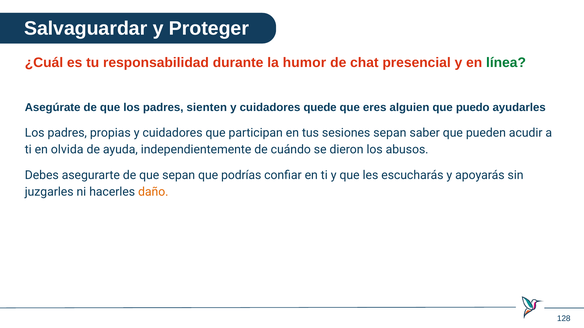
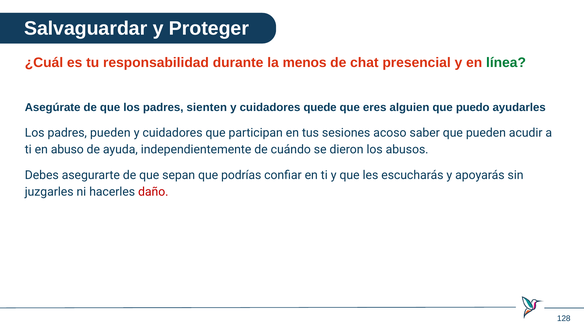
humor: humor -> menos
padres propias: propias -> pueden
sesiones sepan: sepan -> acoso
olvida: olvida -> abuso
daño colour: orange -> red
